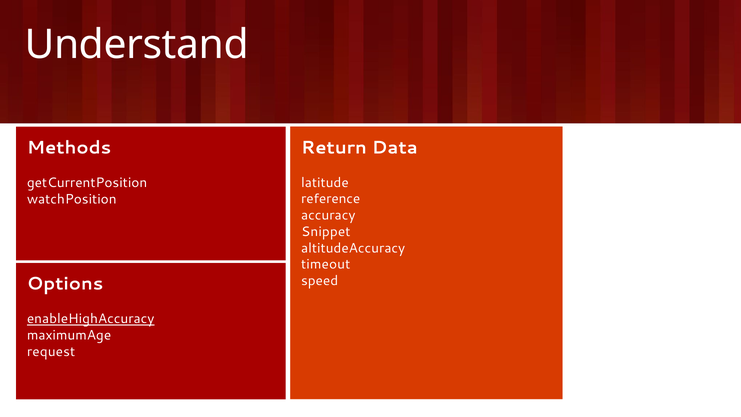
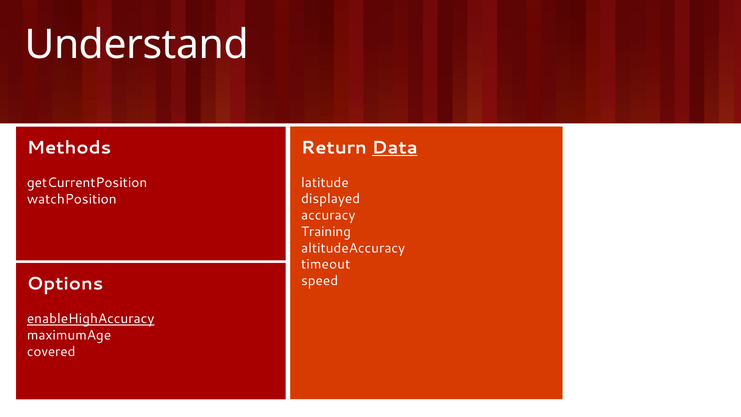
Data underline: none -> present
reference: reference -> displayed
Snippet: Snippet -> Training
request: request -> covered
